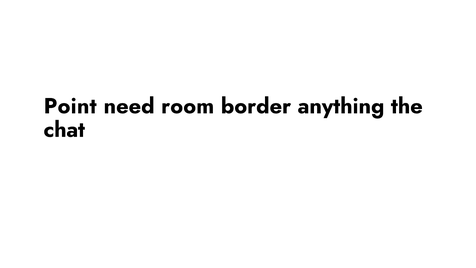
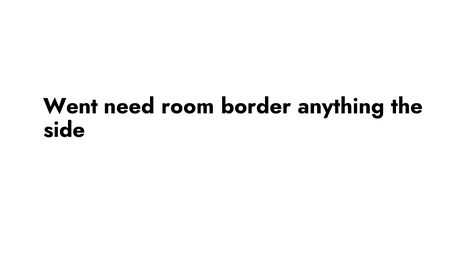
Point: Point -> Went
chat: chat -> side
